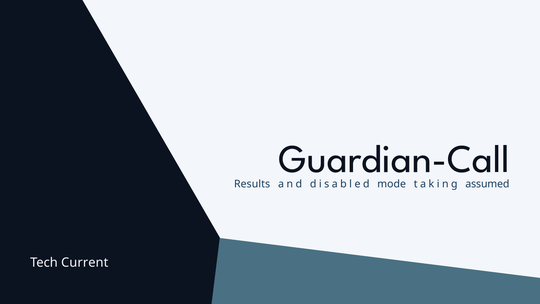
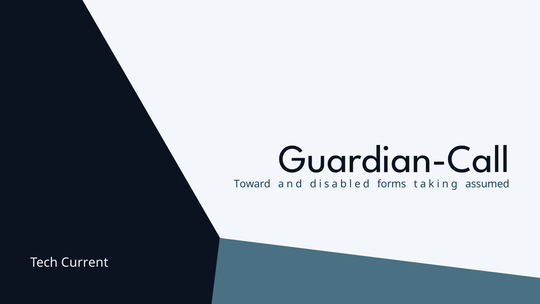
Results: Results -> Toward
mode: mode -> forms
